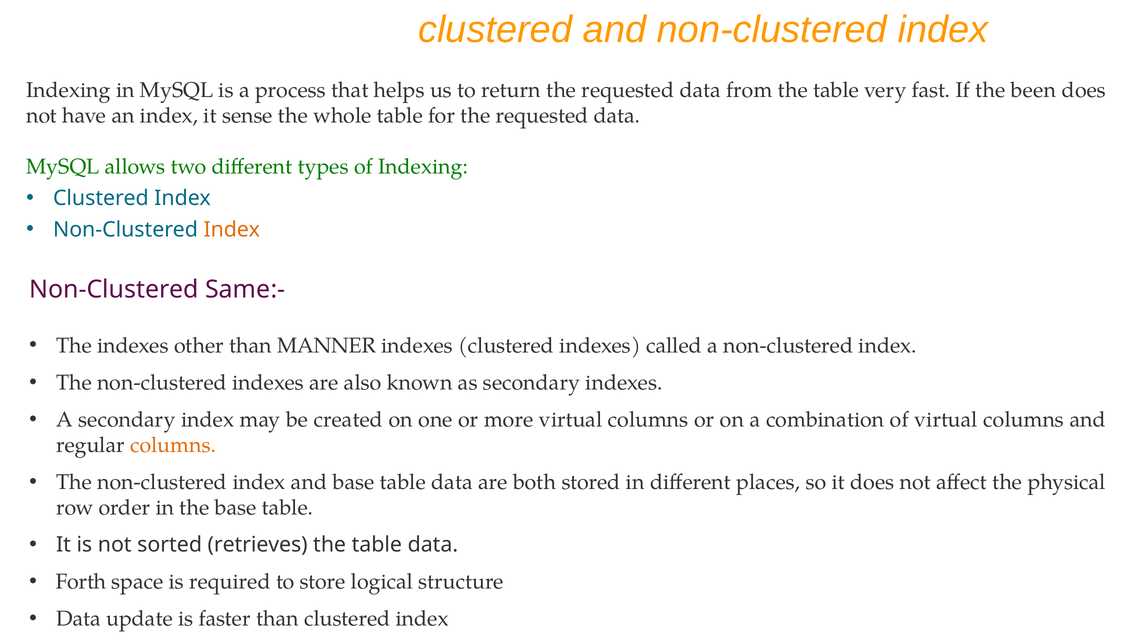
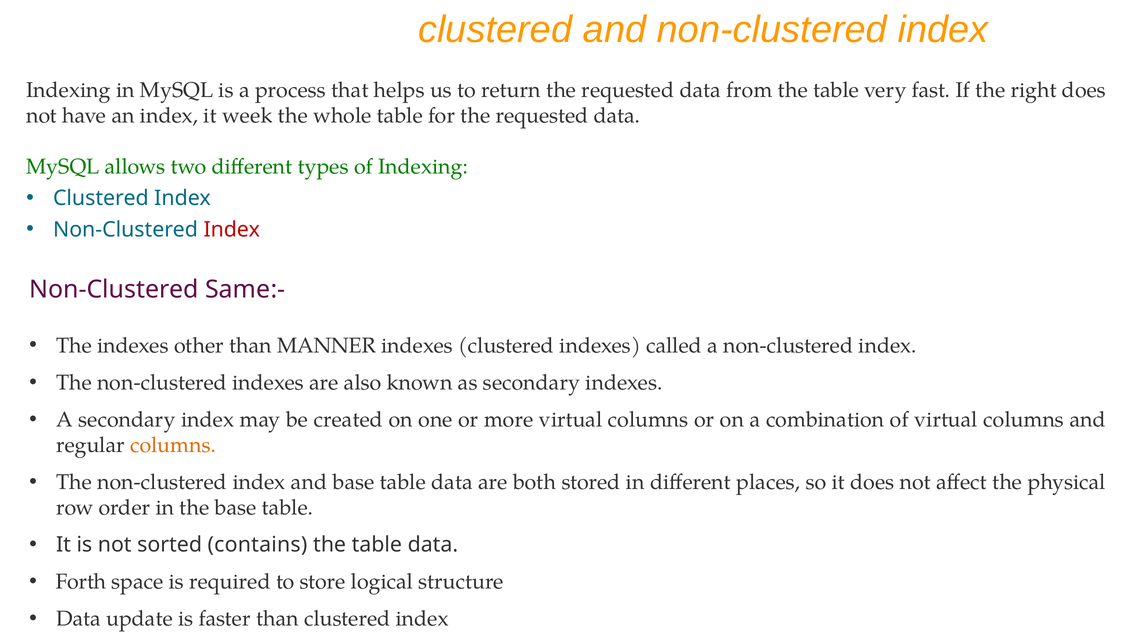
been: been -> right
sense: sense -> week
Index at (232, 230) colour: orange -> red
retrieves: retrieves -> contains
